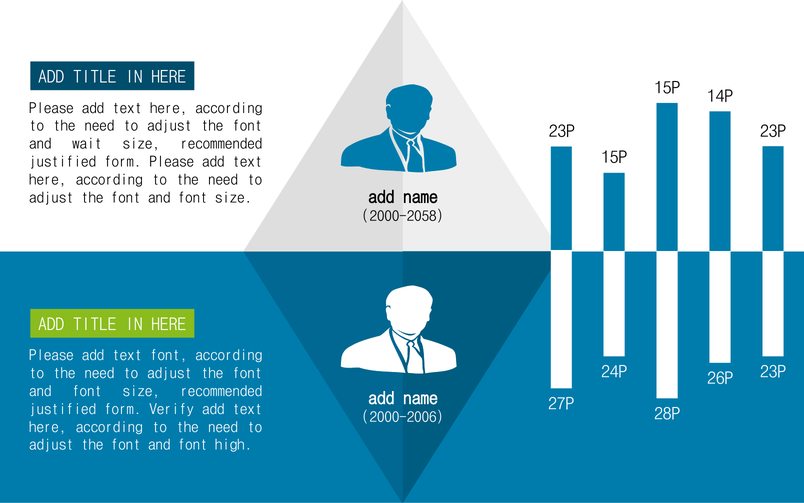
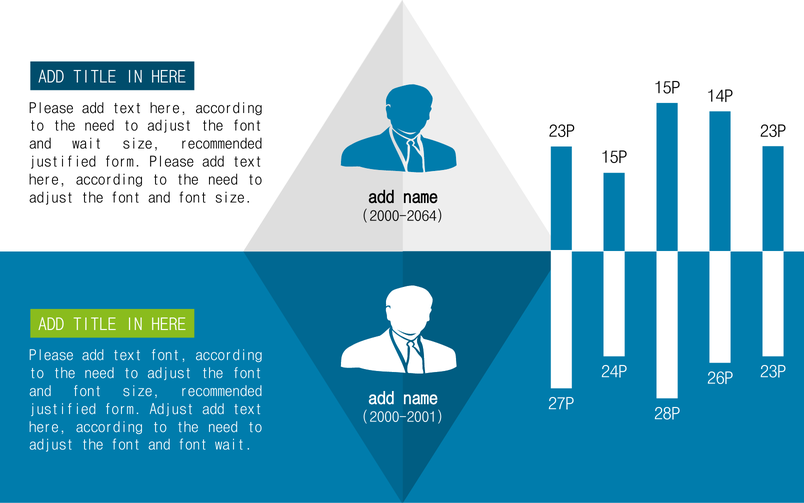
2000-2058: 2000-2058 -> 2000-2064
form Verify: Verify -> Adjust
2000-2006: 2000-2006 -> 2000-2001
font high: high -> wait
